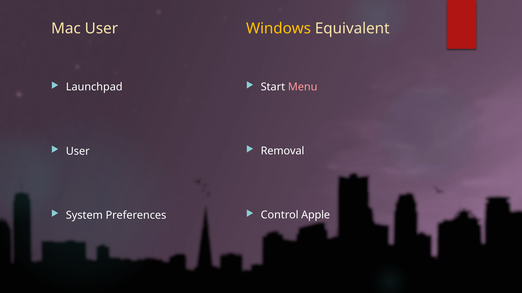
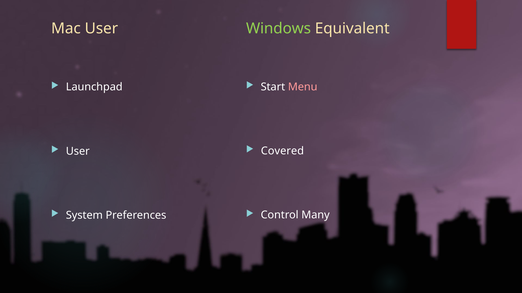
Windows colour: yellow -> light green
Removal: Removal -> Covered
Apple: Apple -> Many
